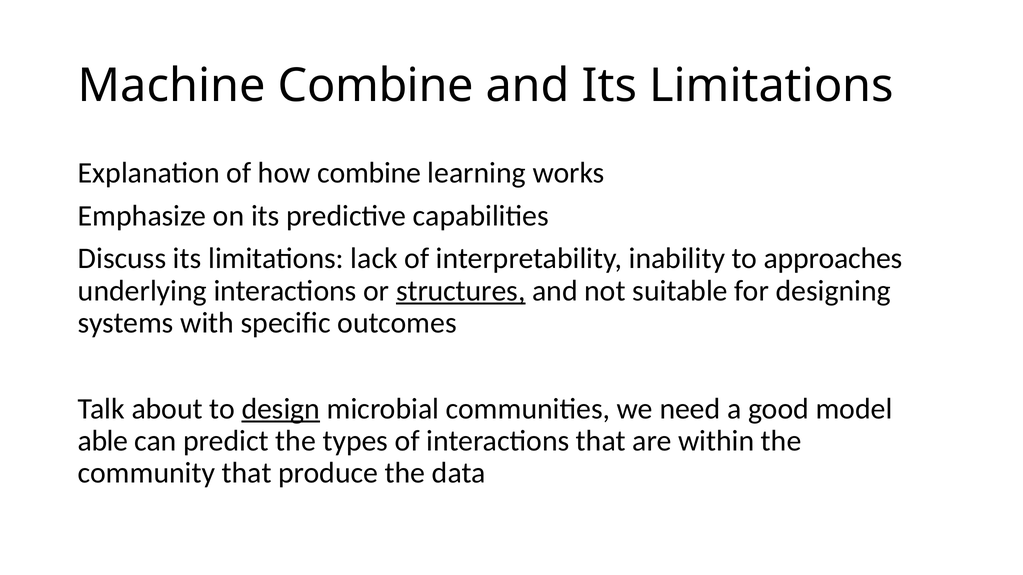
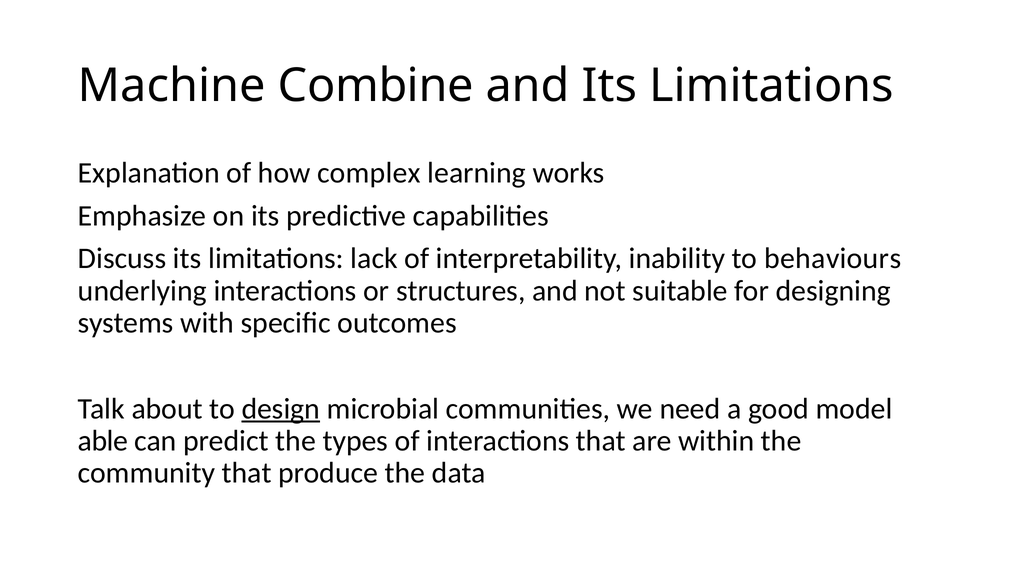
how combine: combine -> complex
approaches: approaches -> behaviours
structures underline: present -> none
